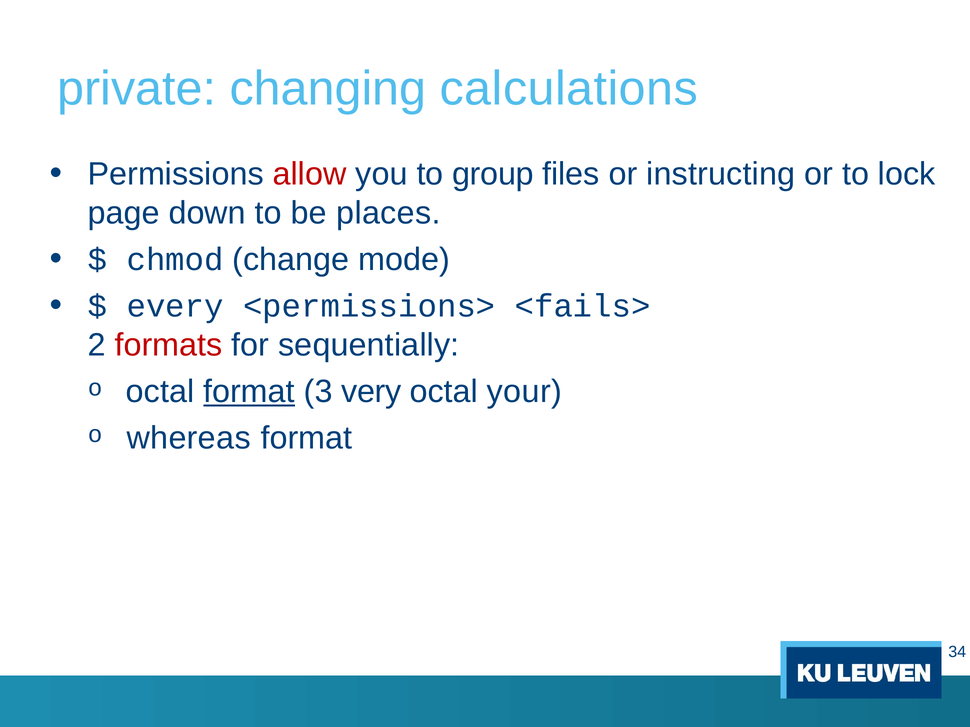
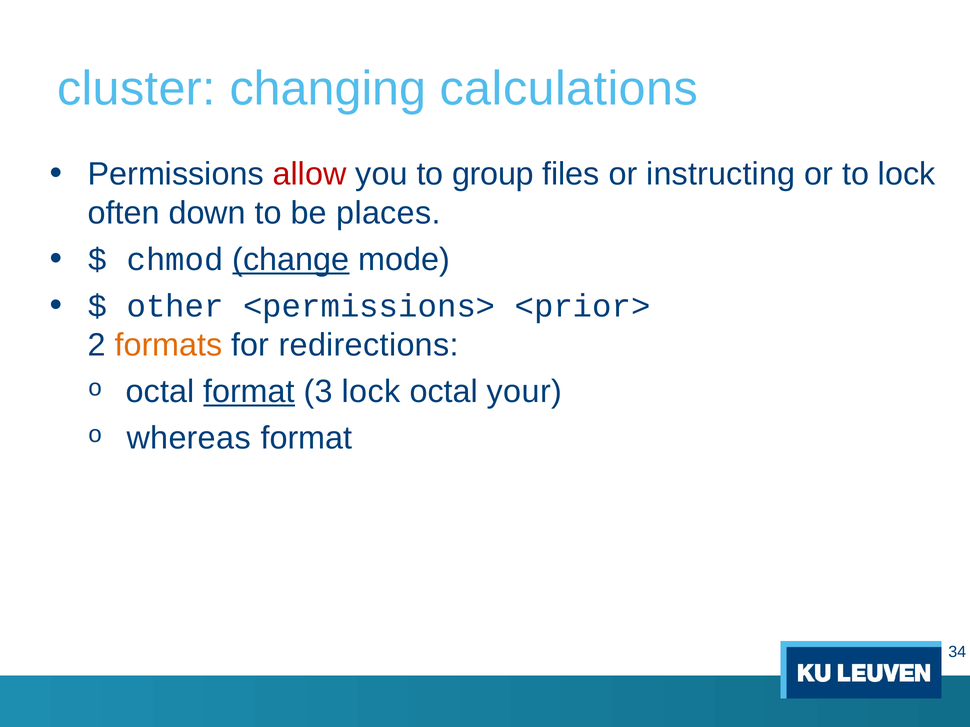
private: private -> cluster
page: page -> often
change underline: none -> present
every: every -> other
<fails>: <fails> -> <prior>
formats colour: red -> orange
sequentially: sequentially -> redirections
3 very: very -> lock
